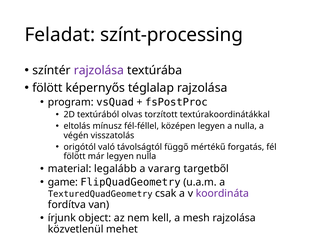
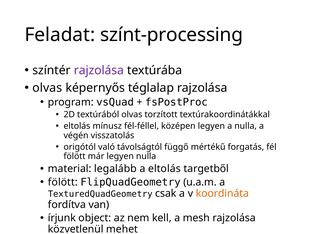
fölött at (47, 88): fölött -> olvas
a vararg: vararg -> eltolás
game at (63, 182): game -> fölött
koordináta colour: purple -> orange
